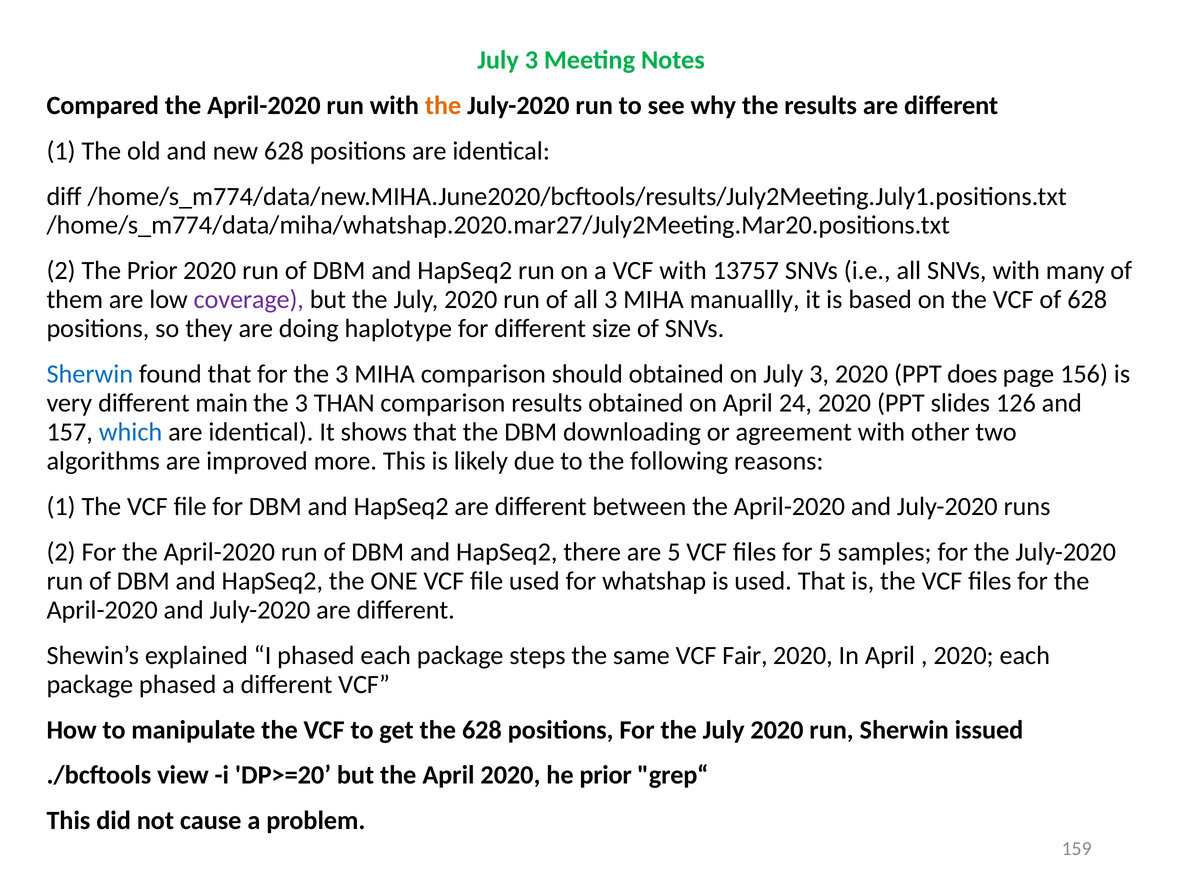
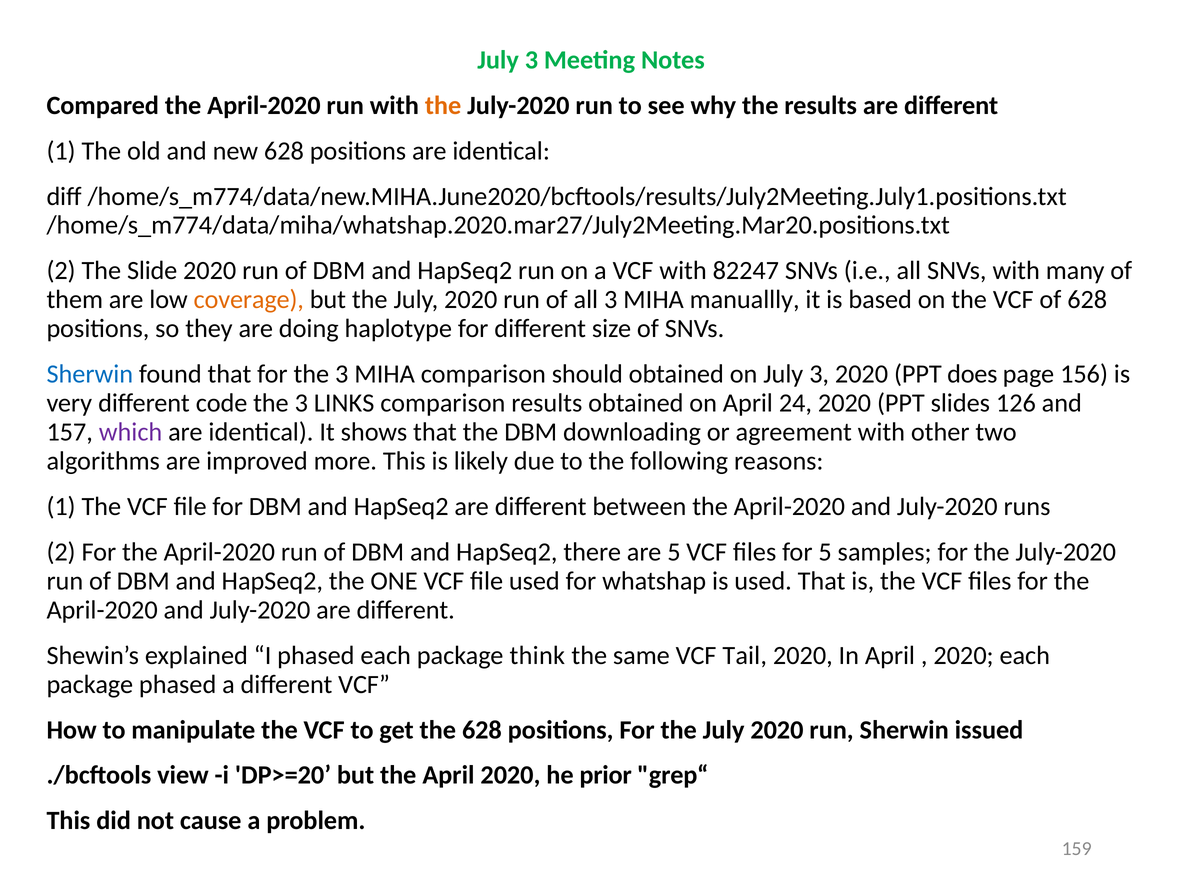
The Prior: Prior -> Slide
13757: 13757 -> 82247
coverage colour: purple -> orange
main: main -> code
THAN: THAN -> LINKS
which colour: blue -> purple
steps: steps -> think
Fair: Fair -> Tail
